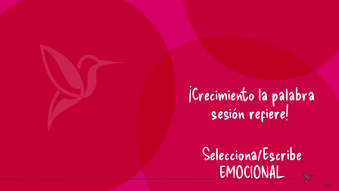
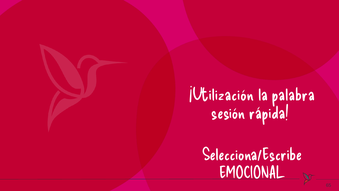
¡Crecimiento: ¡Crecimiento -> ¡Utilización
refiere: refiere -> rápida
